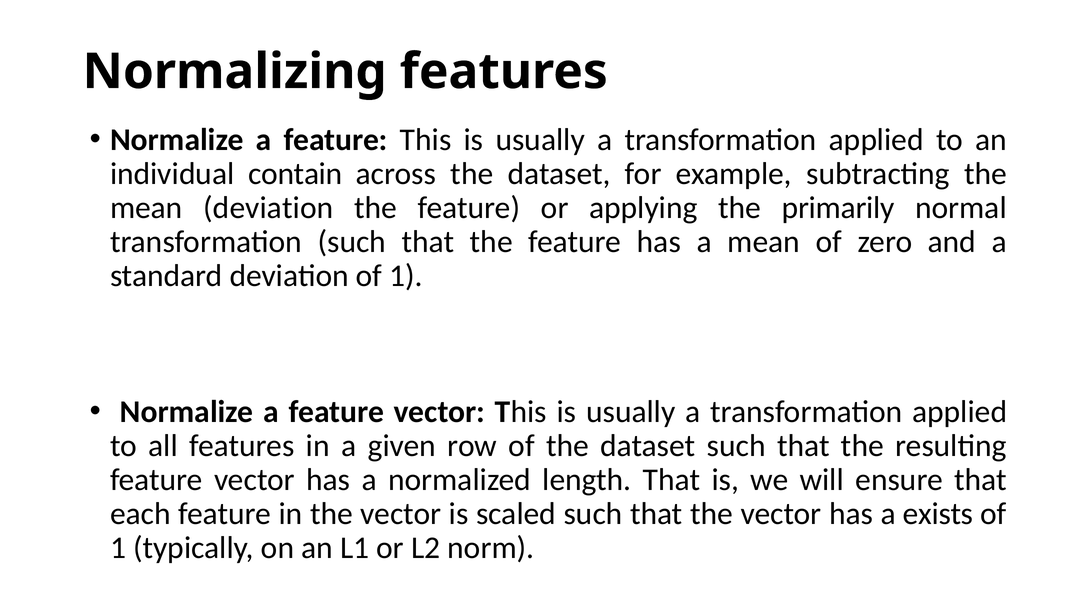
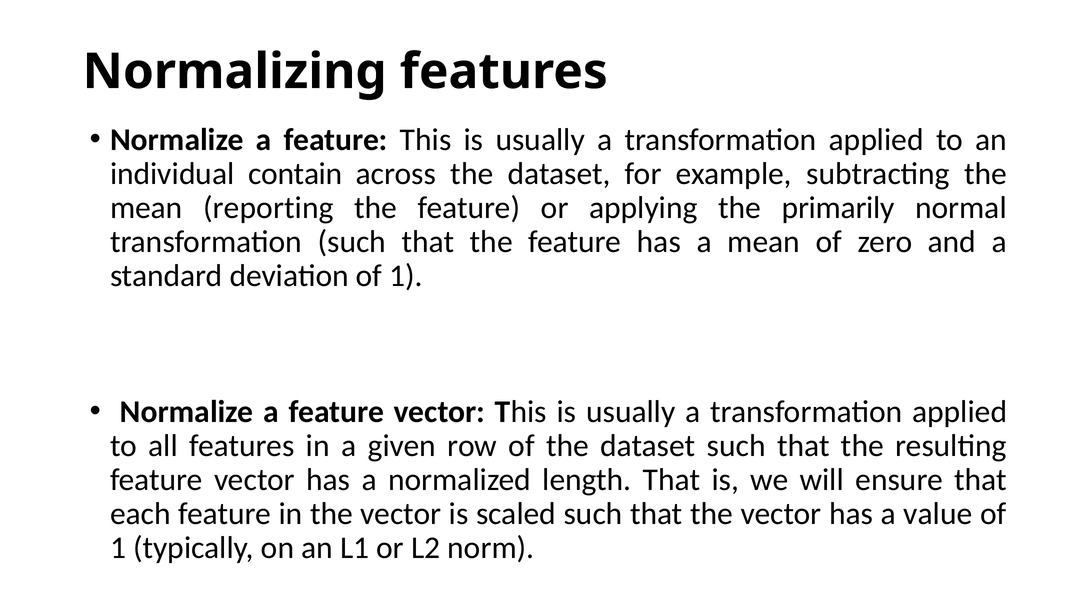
mean deviation: deviation -> reporting
exists: exists -> value
